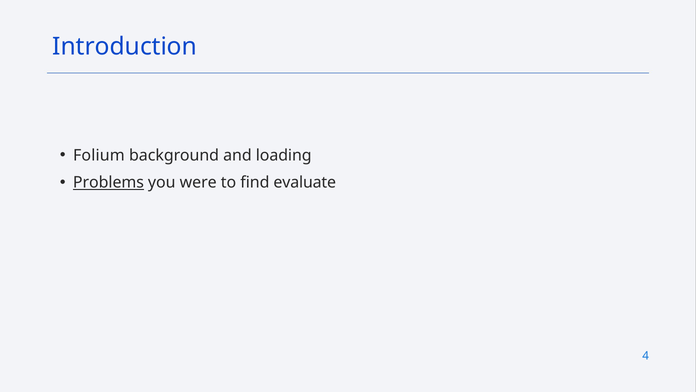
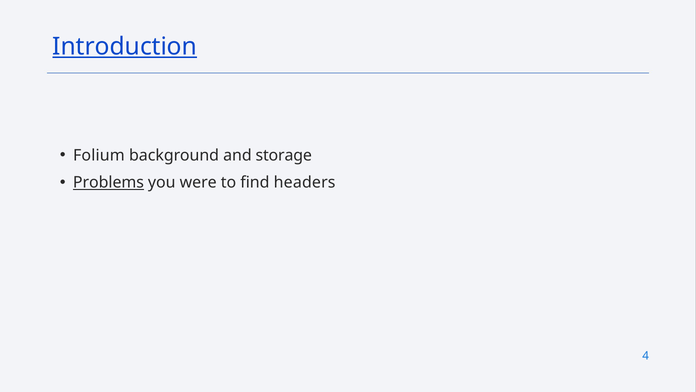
Introduction underline: none -> present
loading: loading -> storage
evaluate: evaluate -> headers
